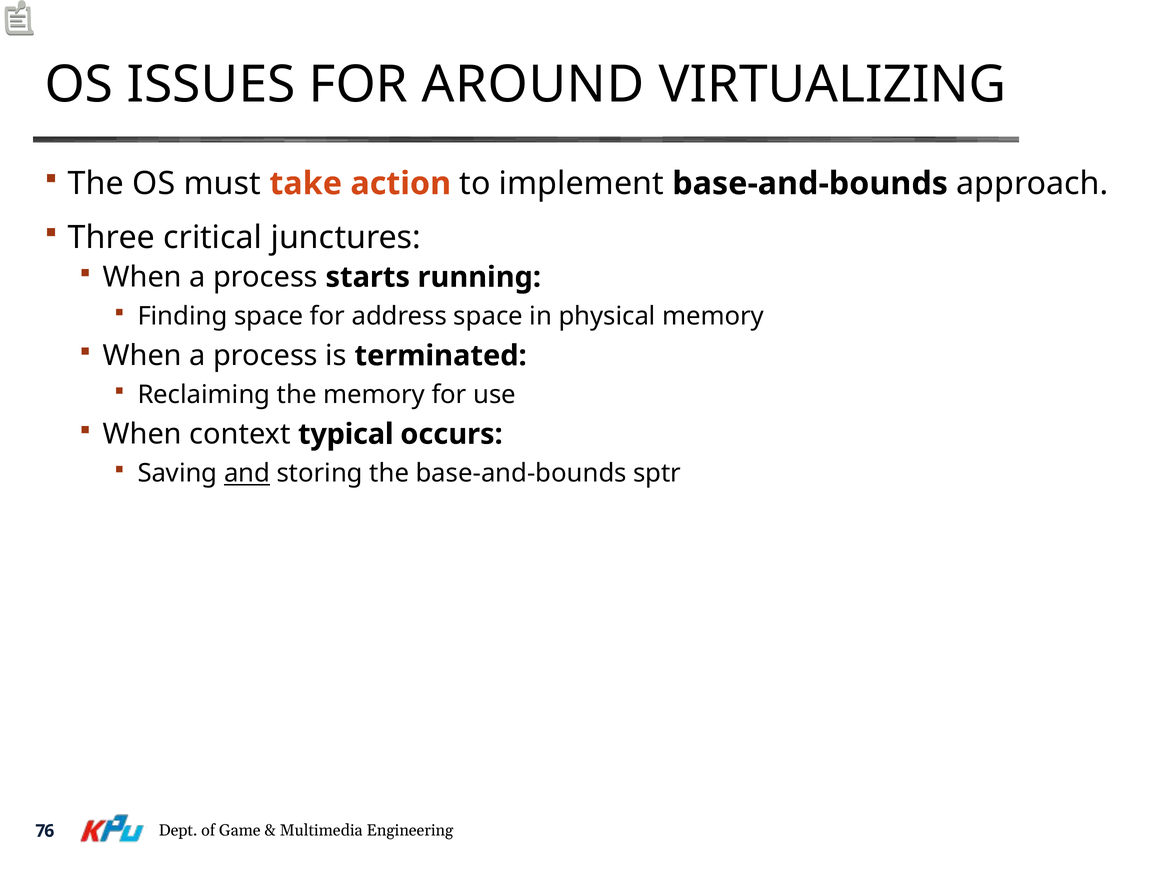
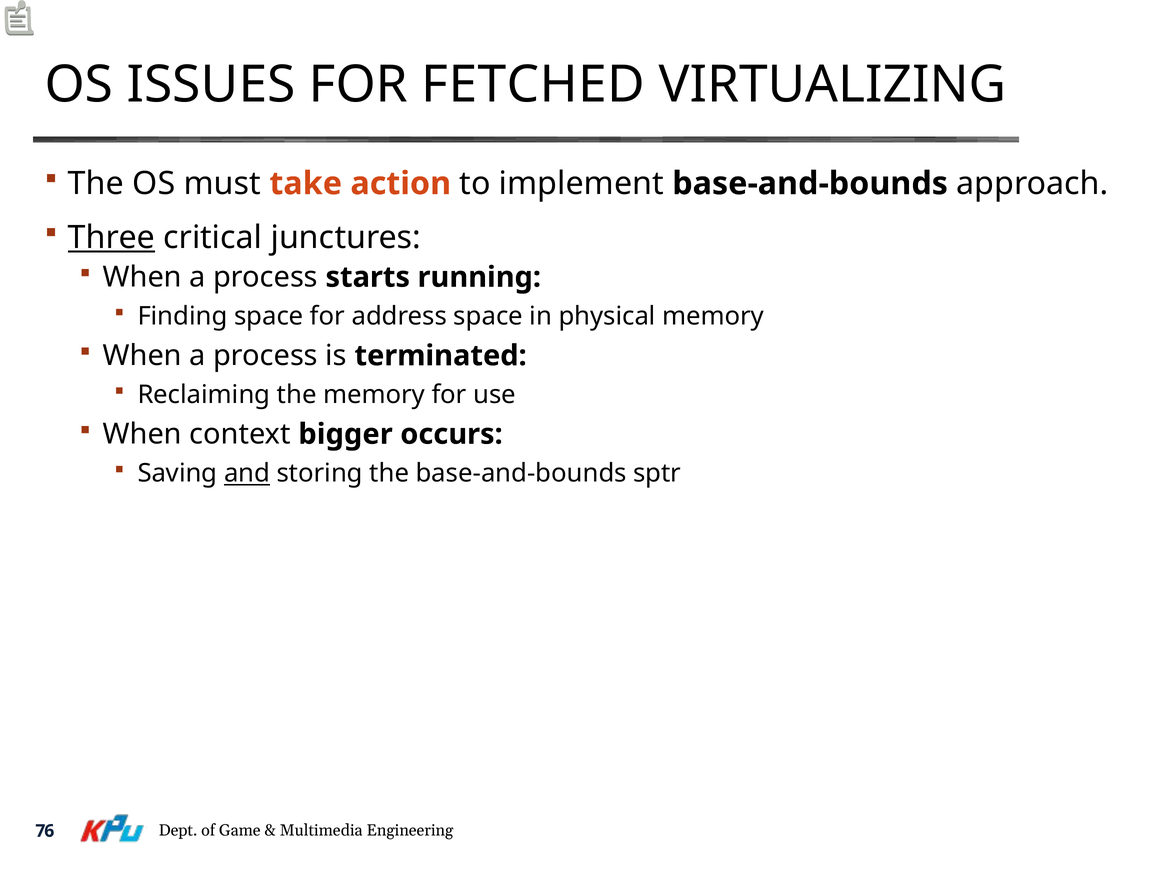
AROUND: AROUND -> FETCHED
Three underline: none -> present
typical: typical -> bigger
